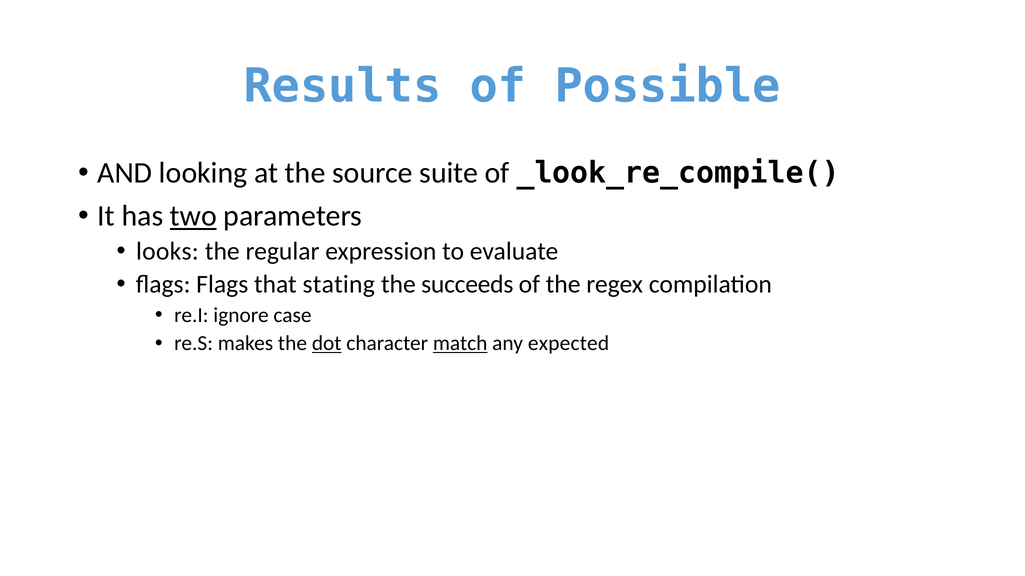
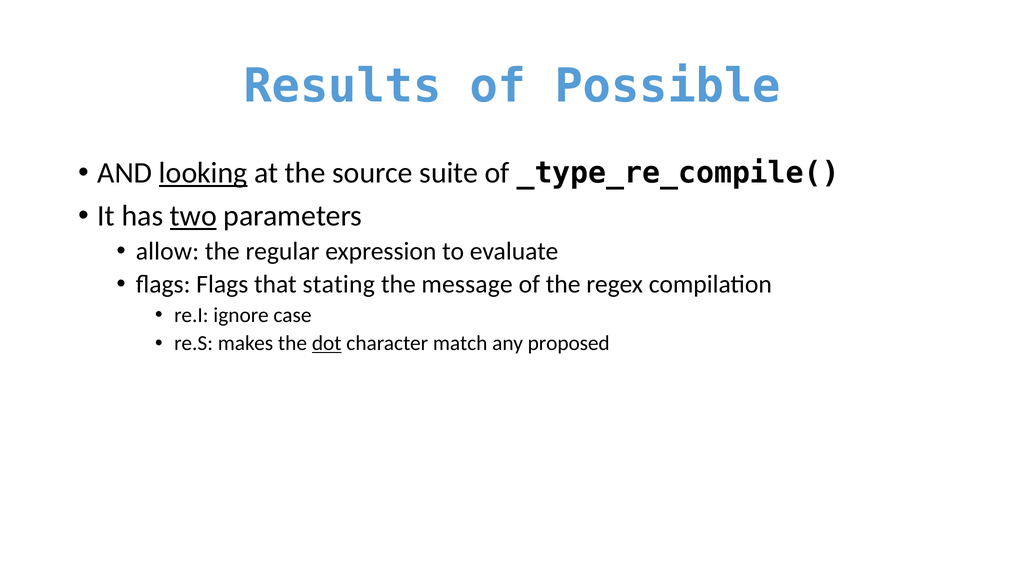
looking underline: none -> present
_look_re_compile(: _look_re_compile( -> _type_re_compile(
looks: looks -> allow
succeeds: succeeds -> message
match underline: present -> none
expected: expected -> proposed
